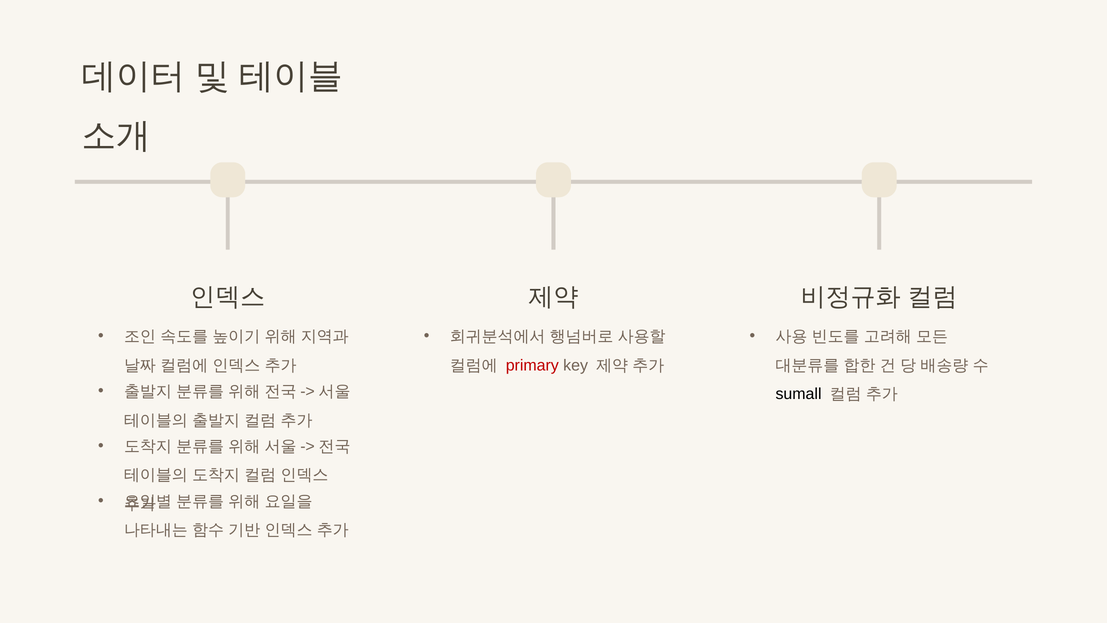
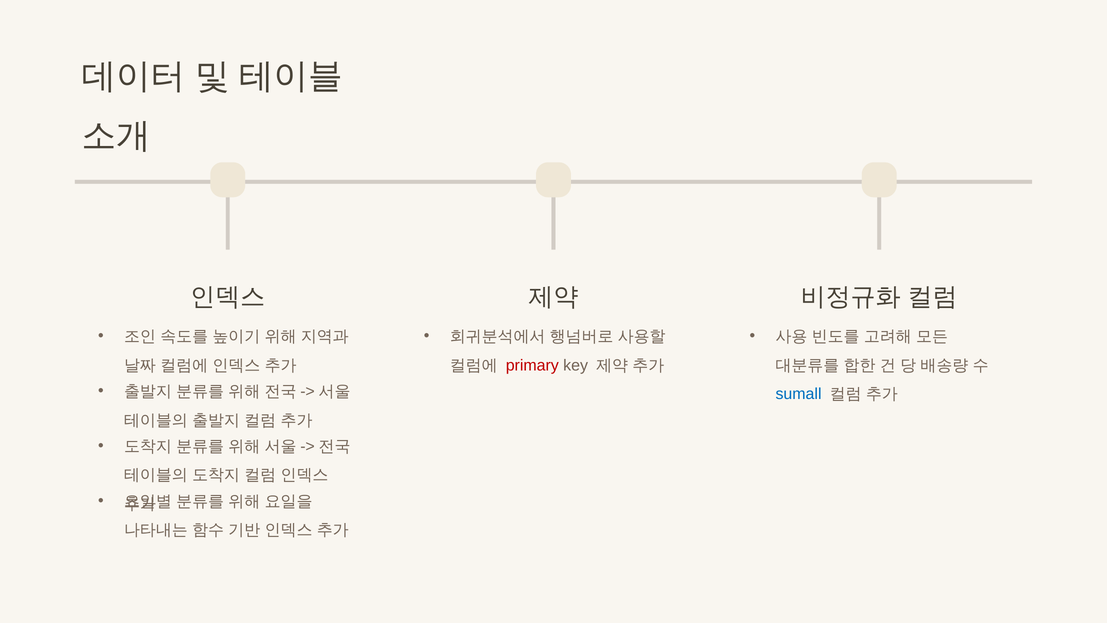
sumall colour: black -> blue
